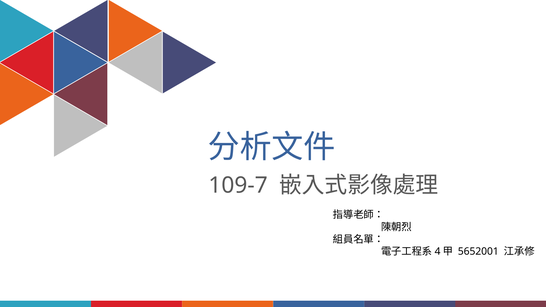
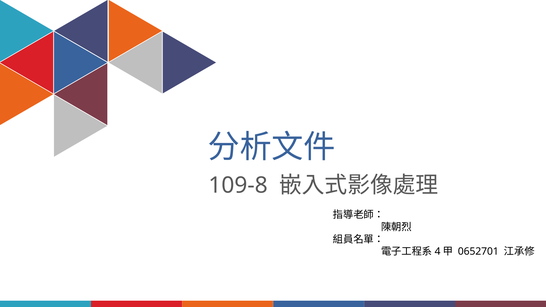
109-7: 109-7 -> 109-8
5652001: 5652001 -> 0652701
